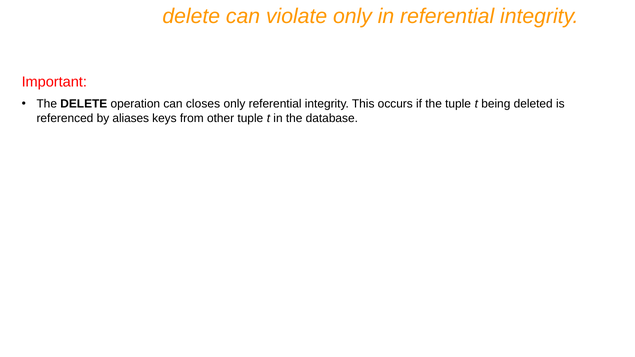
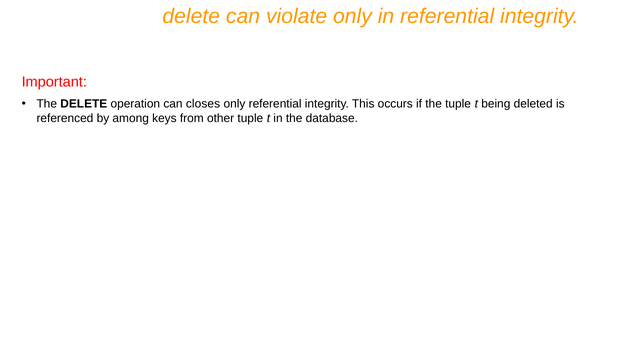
aliases: aliases -> among
